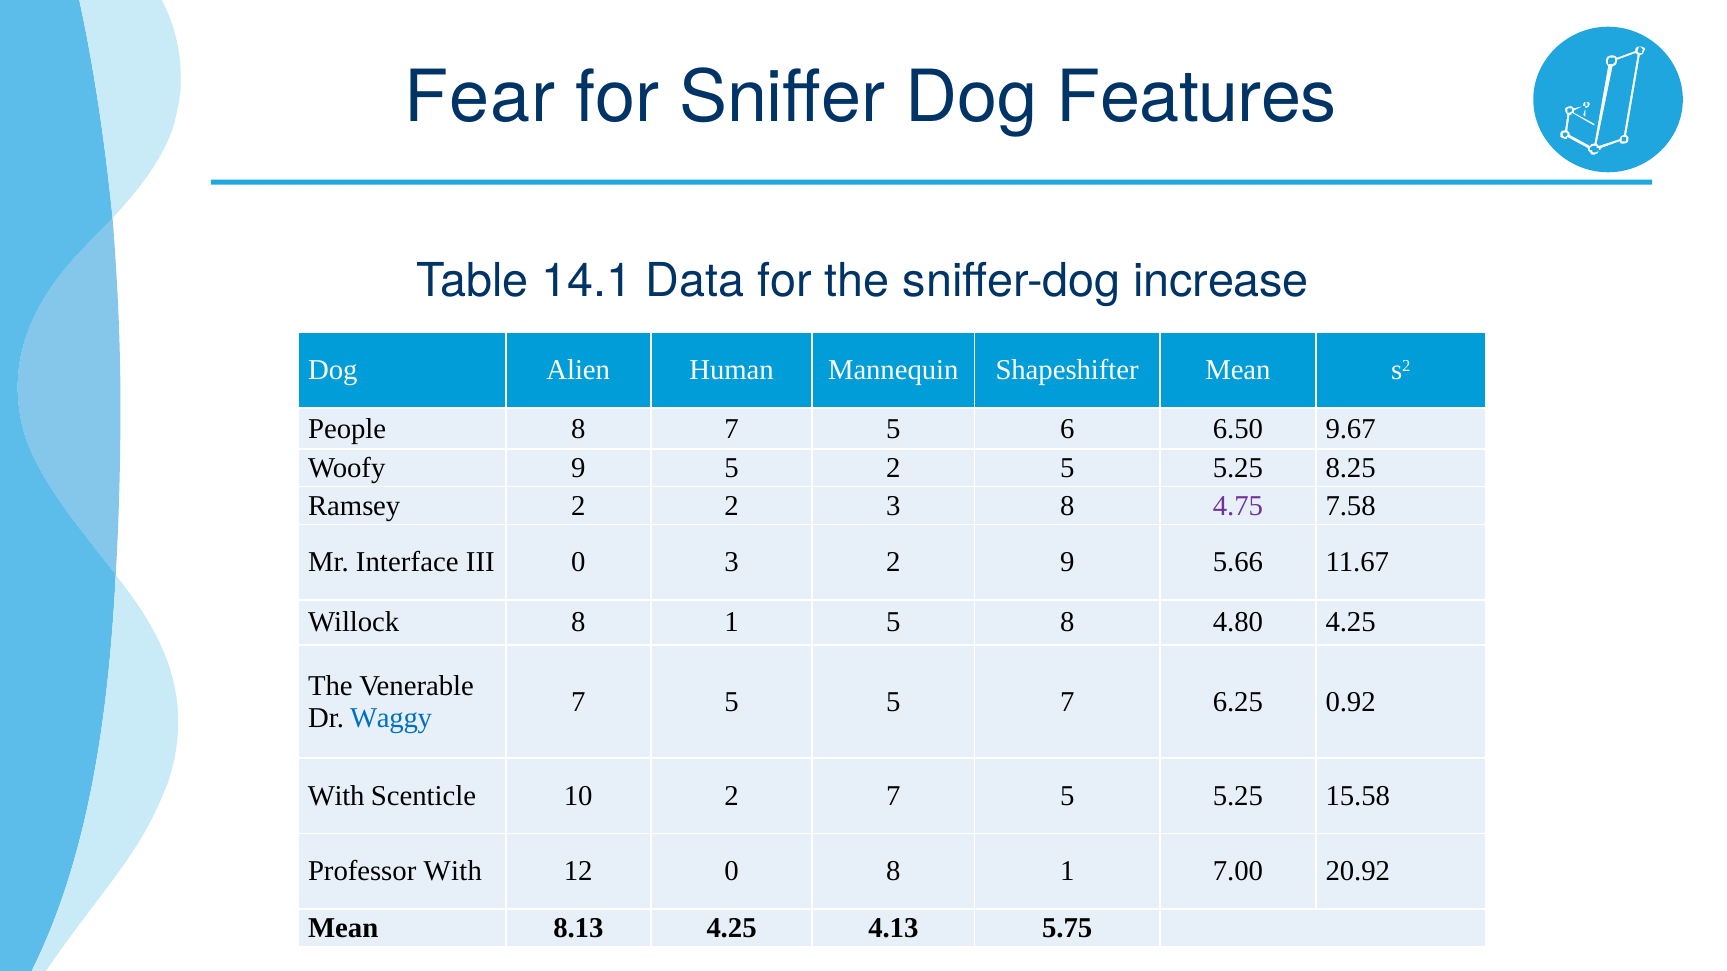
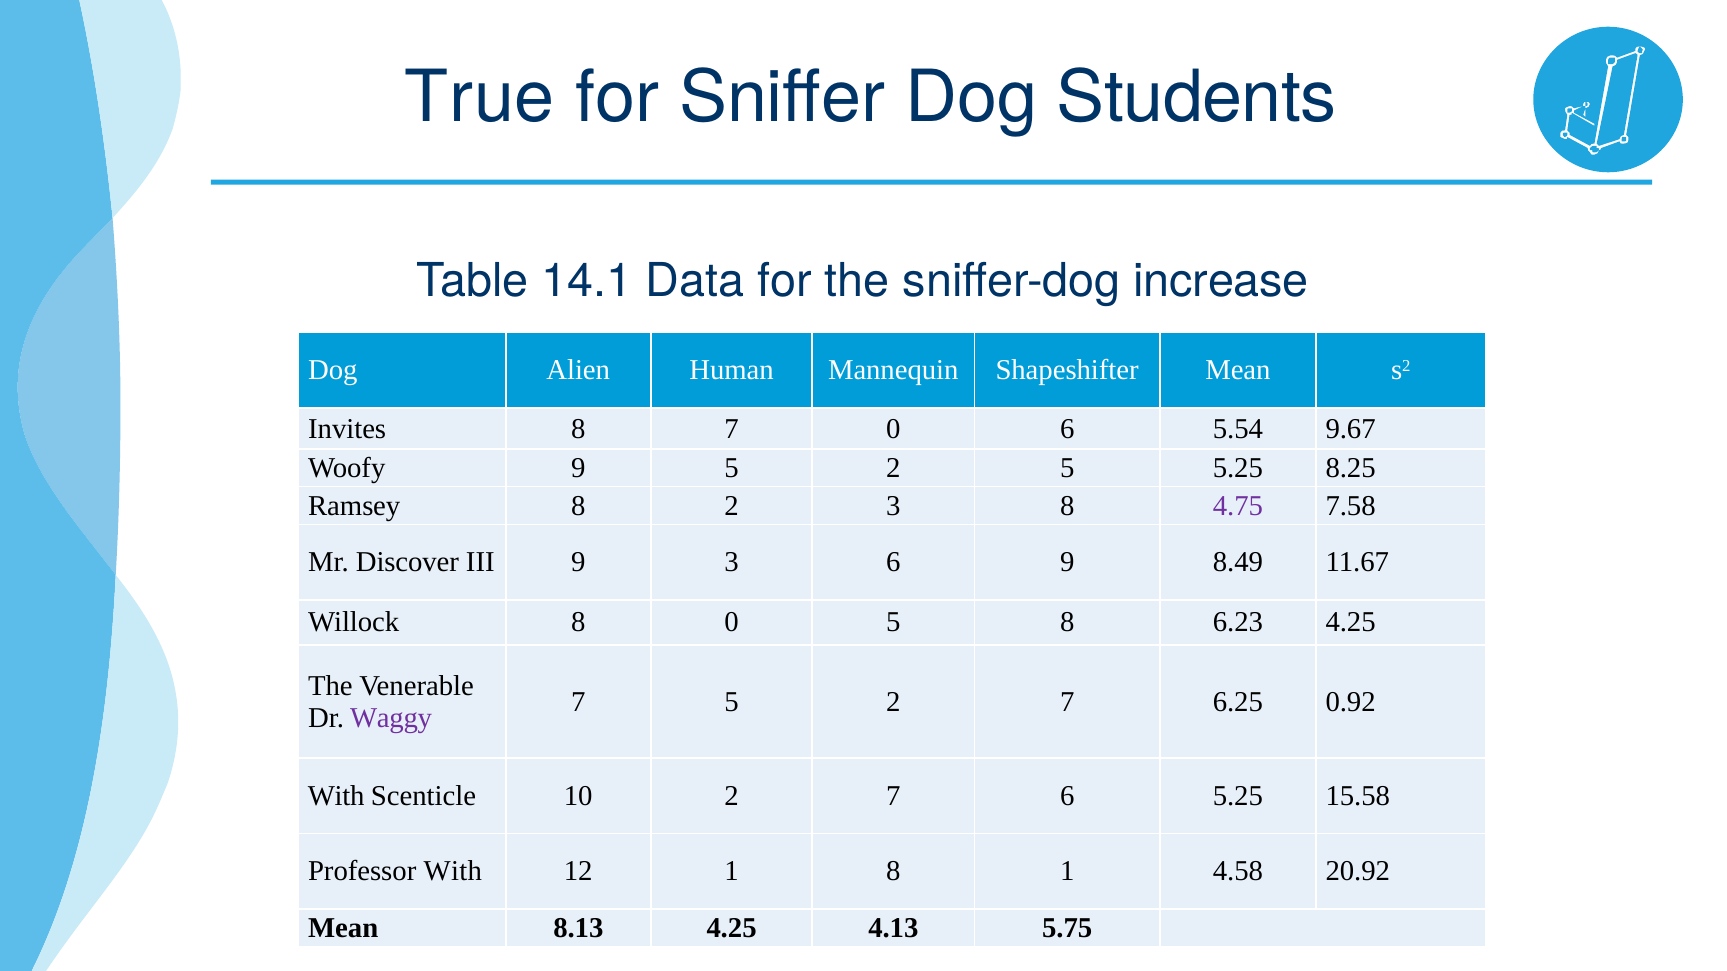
Fear: Fear -> True
Features: Features -> Students
People: People -> Invites
8 7 5: 5 -> 0
6.50: 6.50 -> 5.54
Ramsey 2: 2 -> 8
Interface: Interface -> Discover
III 0: 0 -> 9
3 2: 2 -> 6
5.66: 5.66 -> 8.49
Willock 8 1: 1 -> 0
4.80: 4.80 -> 6.23
7 5 5: 5 -> 2
Waggy colour: blue -> purple
2 7 5: 5 -> 6
12 0: 0 -> 1
7.00: 7.00 -> 4.58
